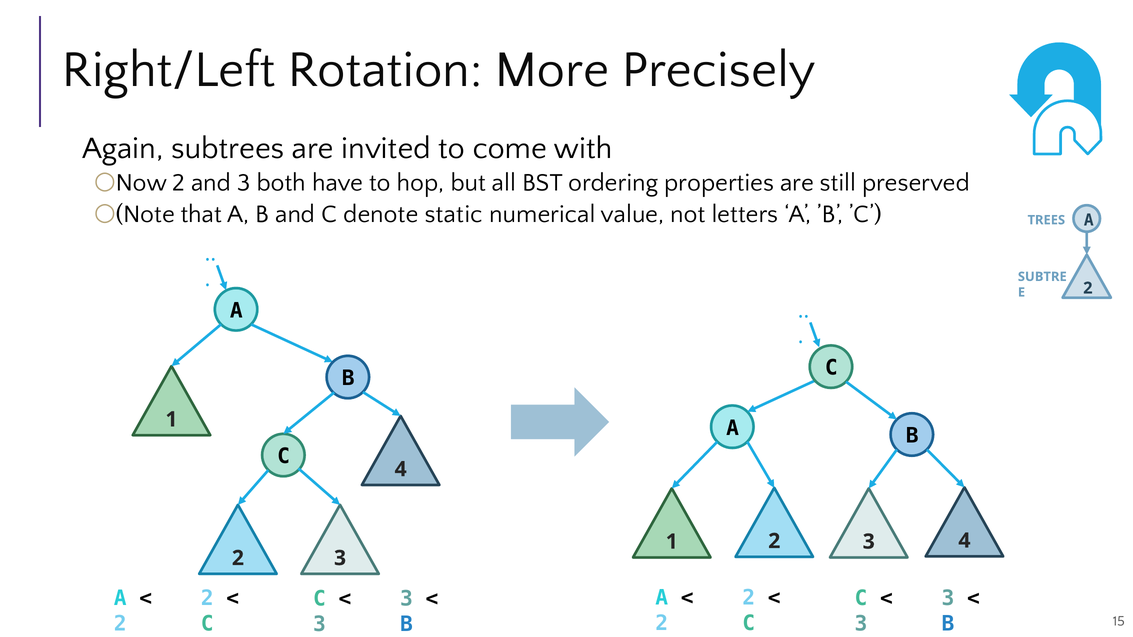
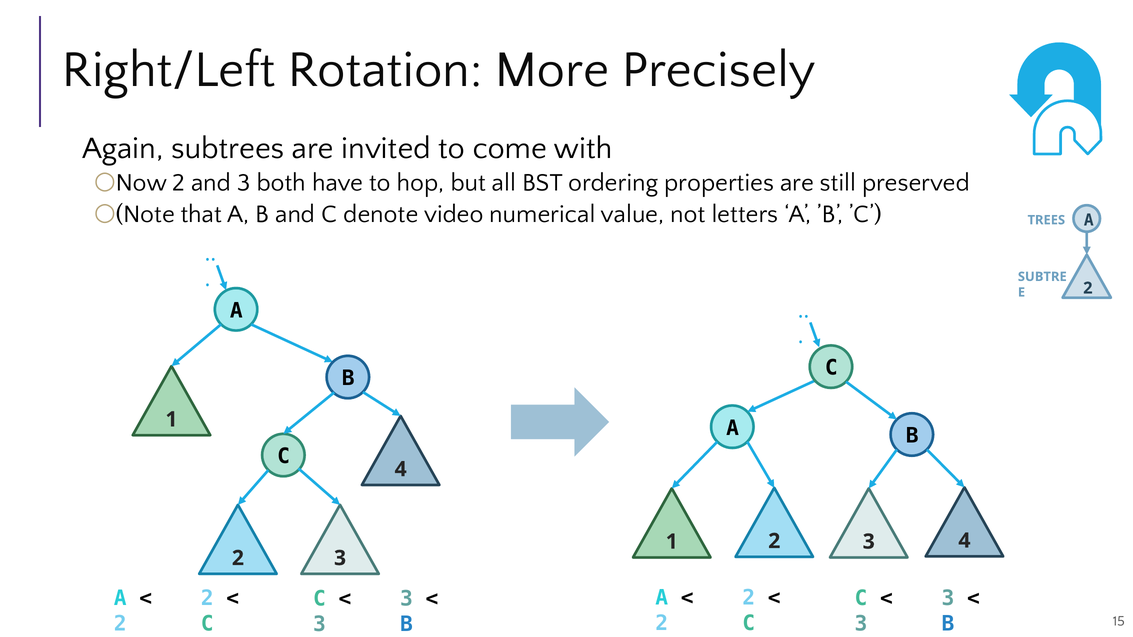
static: static -> video
